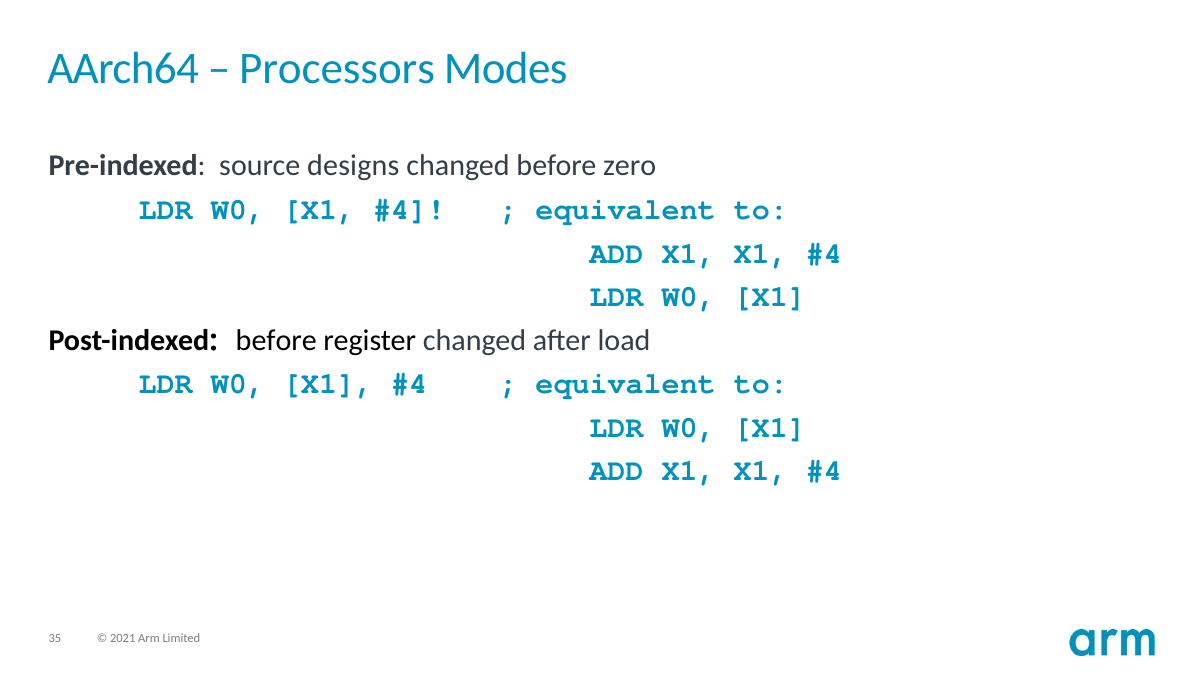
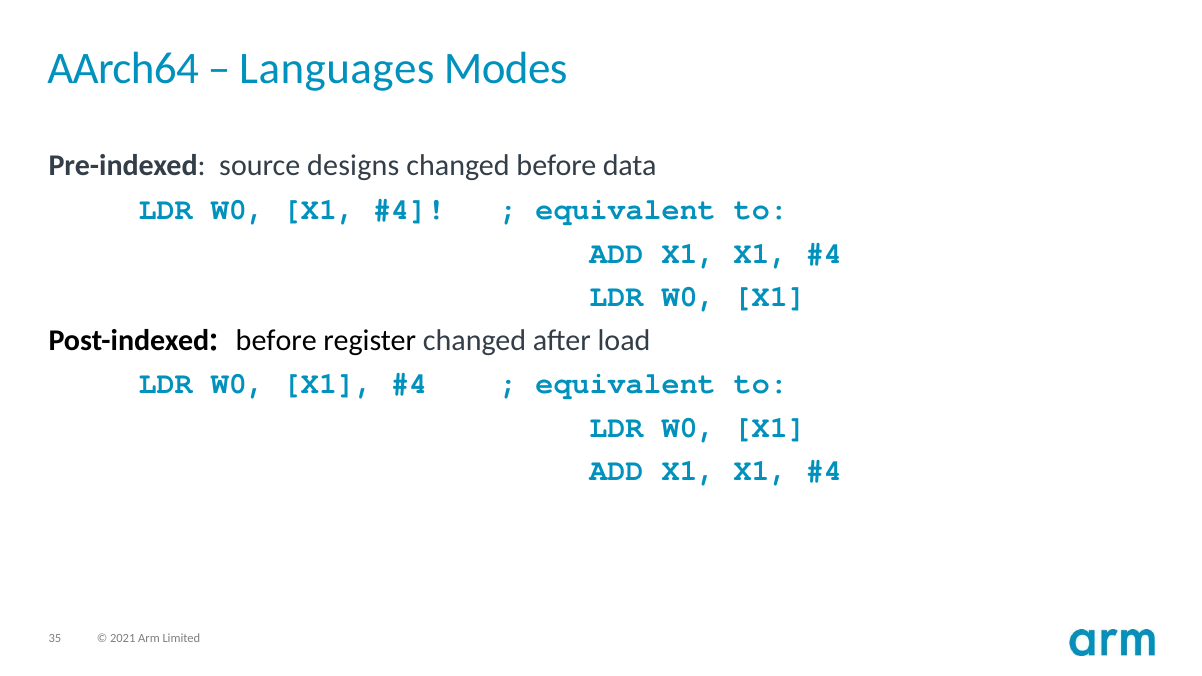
Processors: Processors -> Languages
zero: zero -> data
